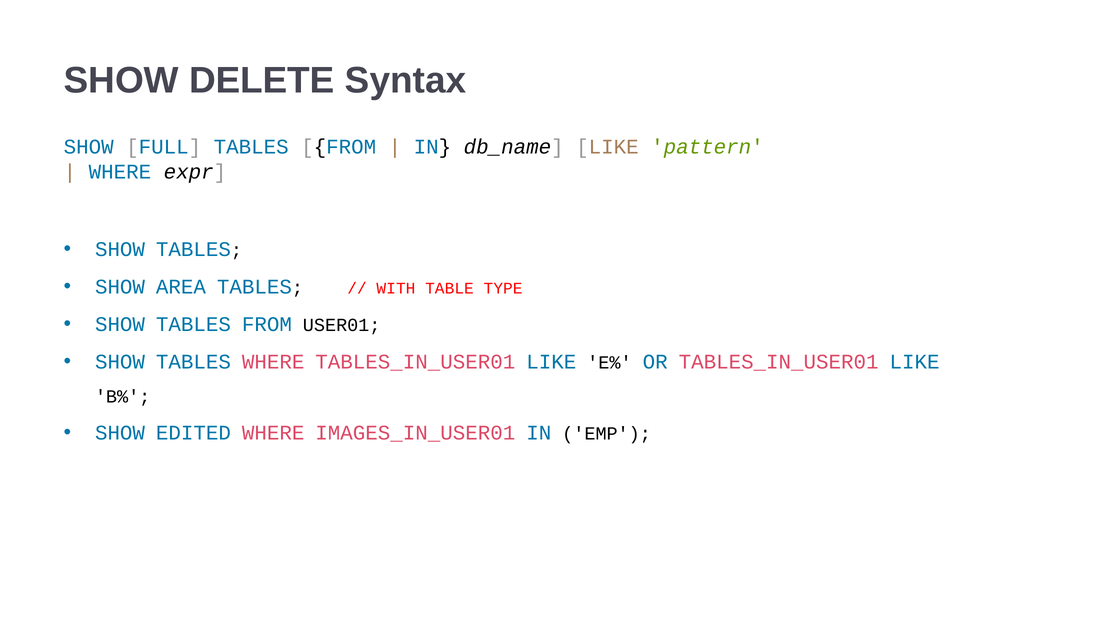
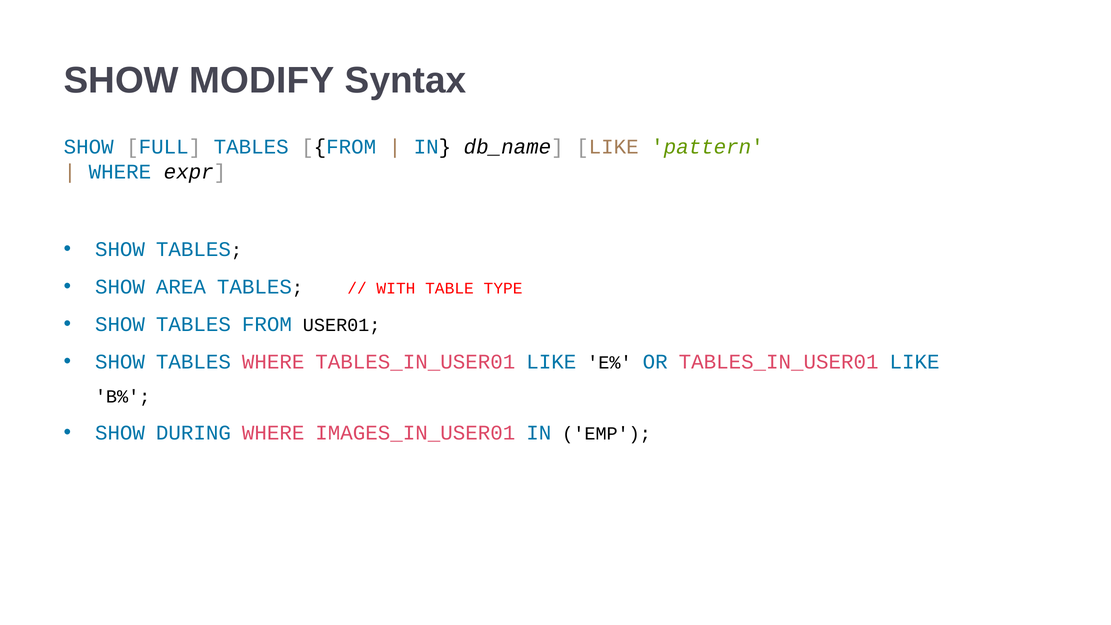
DELETE: DELETE -> MODIFY
EDITED: EDITED -> DURING
